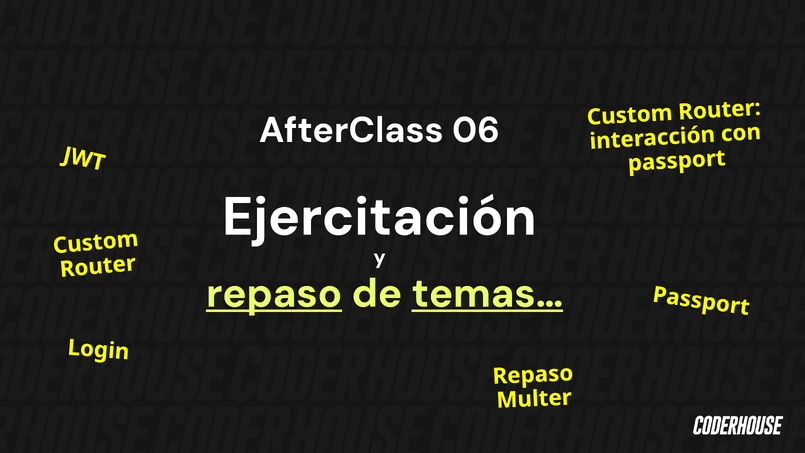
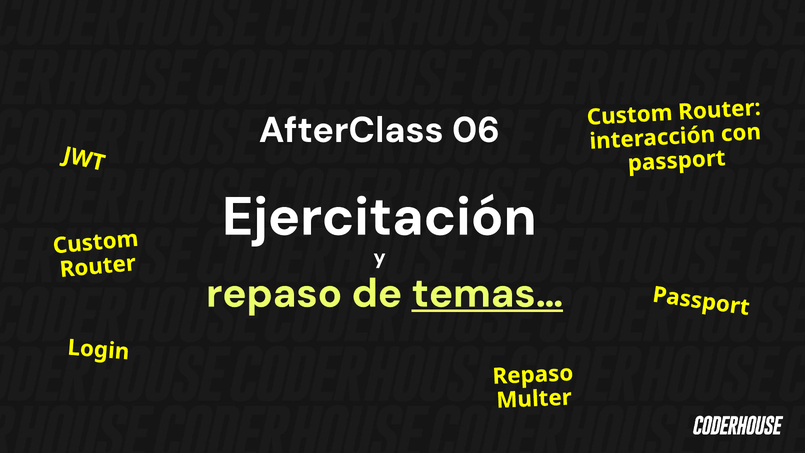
repaso at (274, 293) underline: present -> none
